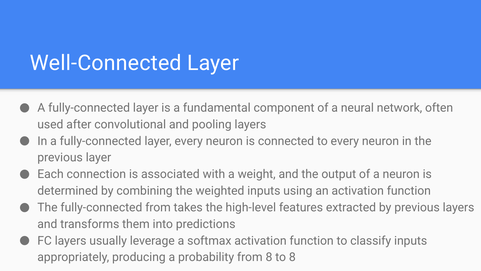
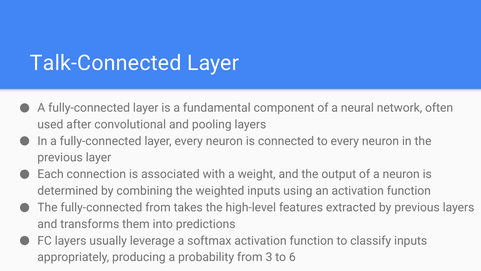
Well-Connected: Well-Connected -> Talk-Connected
from 8: 8 -> 3
to 8: 8 -> 6
